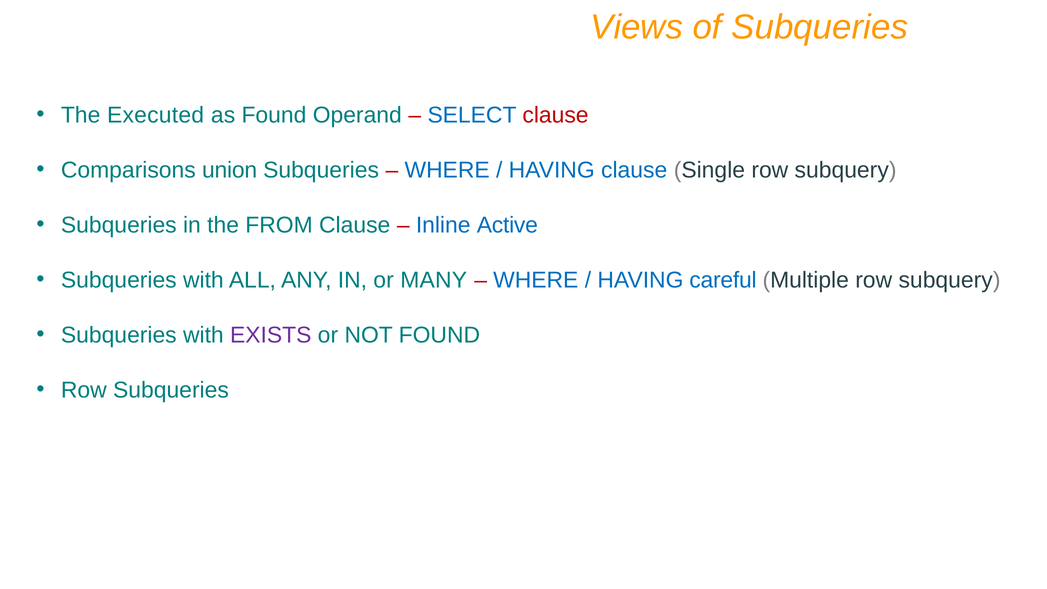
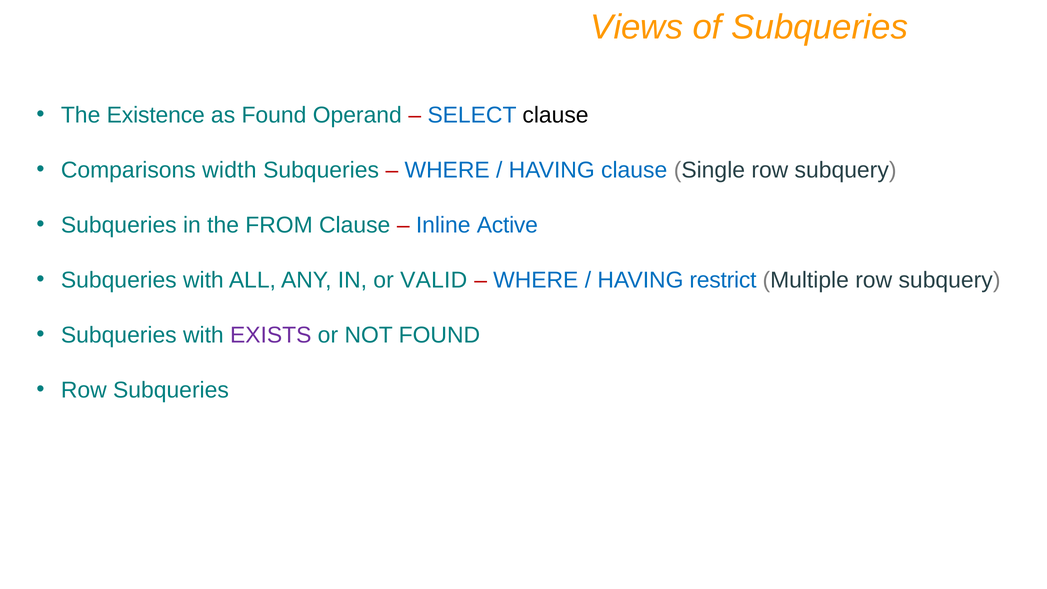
Executed: Executed -> Existence
clause at (556, 115) colour: red -> black
union: union -> width
MANY: MANY -> VALID
careful: careful -> restrict
